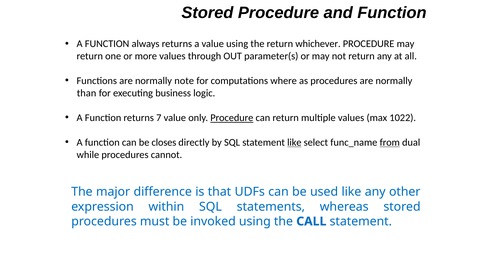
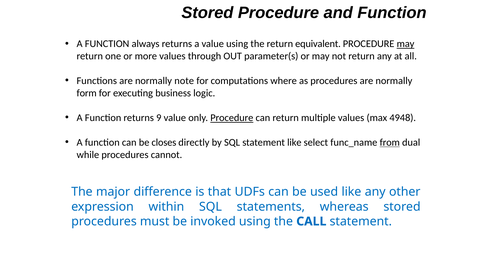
whichever: whichever -> equivalent
may at (406, 44) underline: none -> present
than: than -> form
7: 7 -> 9
1022: 1022 -> 4948
like at (294, 142) underline: present -> none
